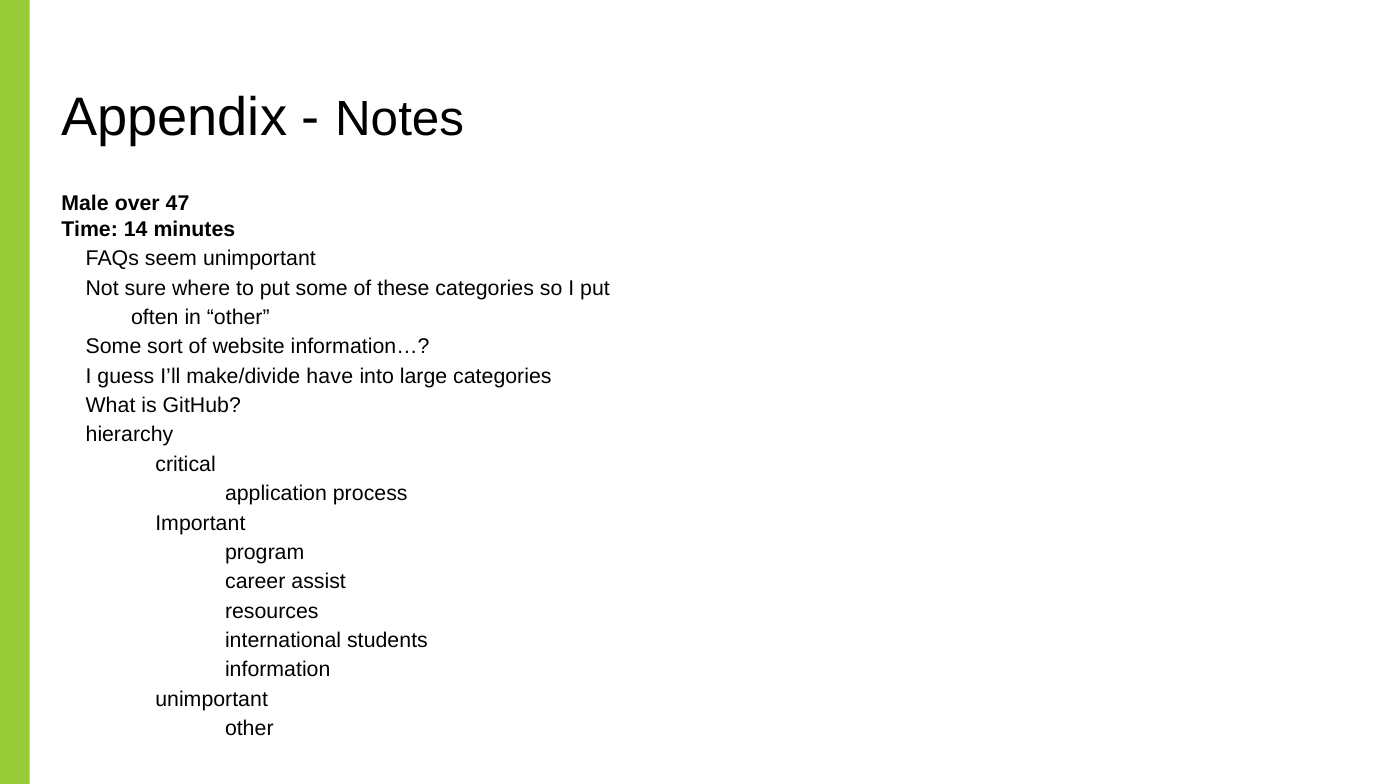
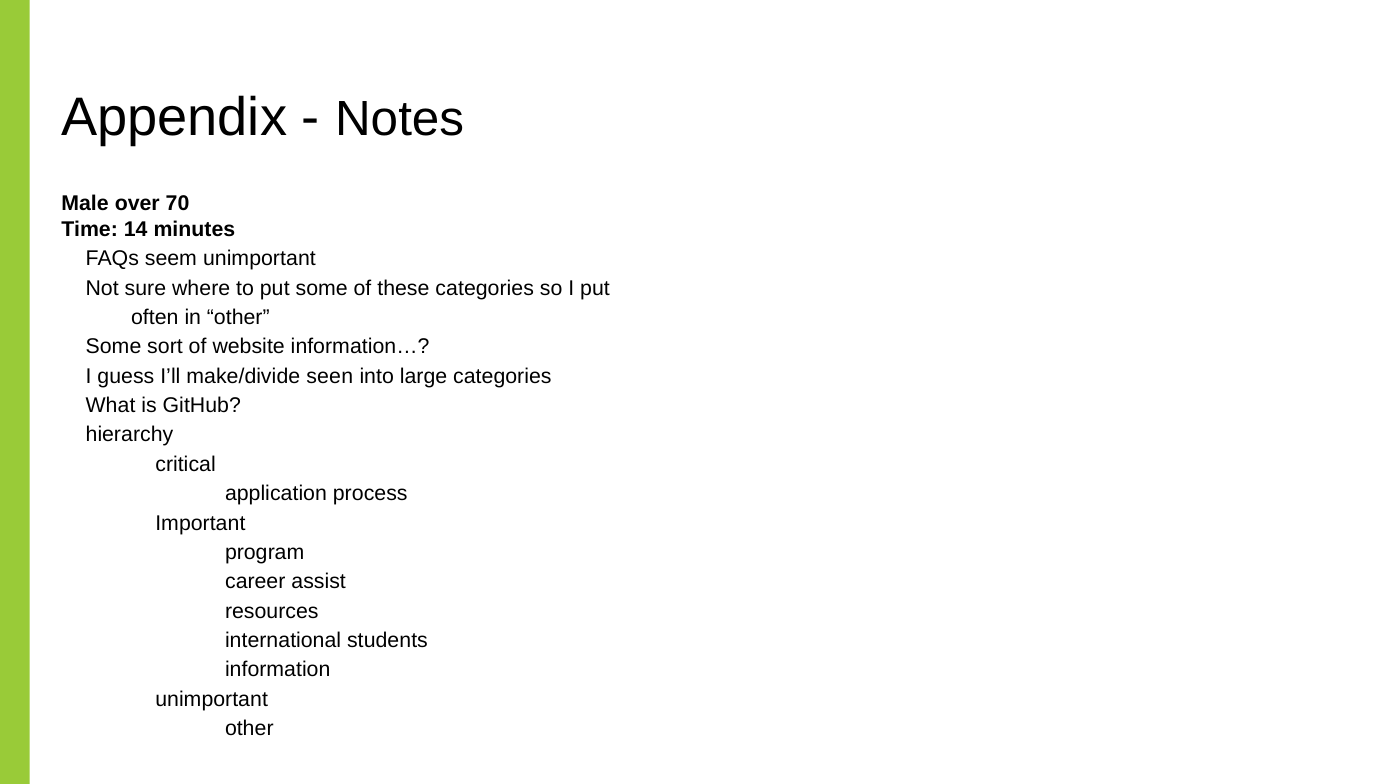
47: 47 -> 70
have: have -> seen
